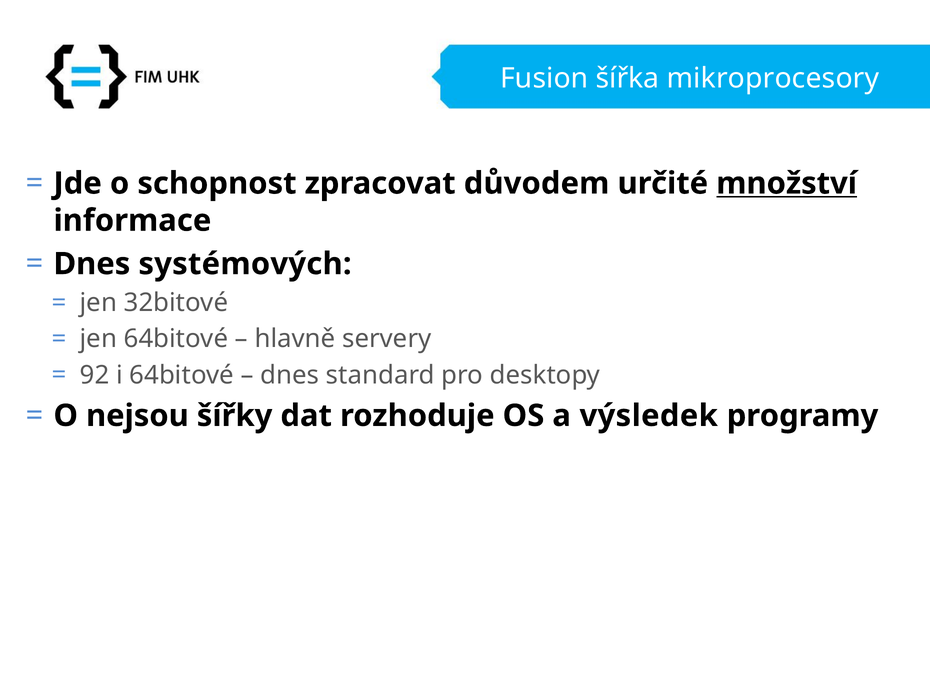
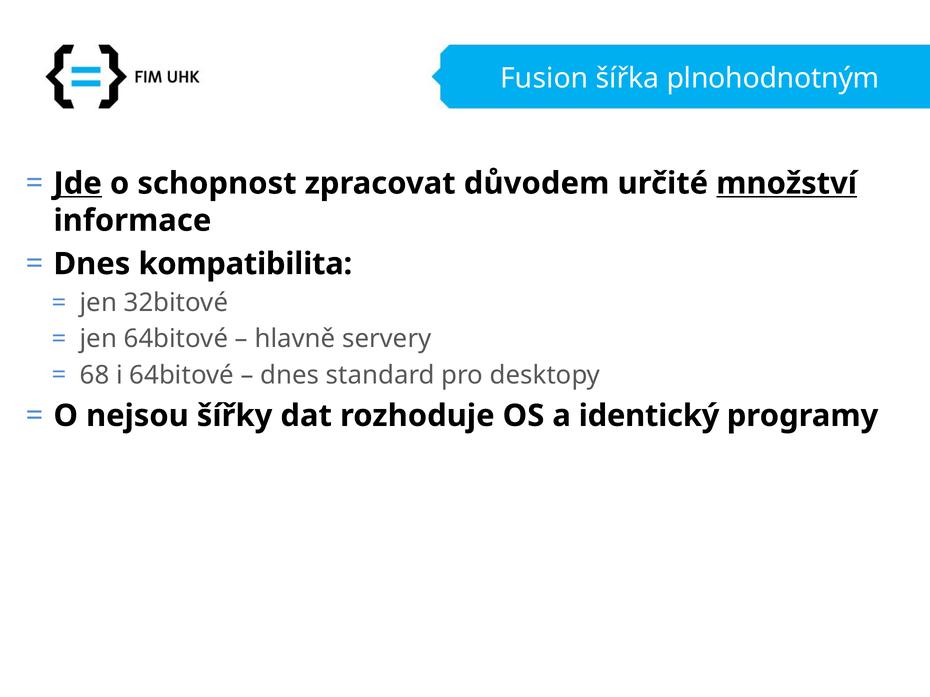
mikroprocesory: mikroprocesory -> plnohodnotným
Jde underline: none -> present
systémových: systémových -> kompatibilita
92: 92 -> 68
výsledek: výsledek -> identický
